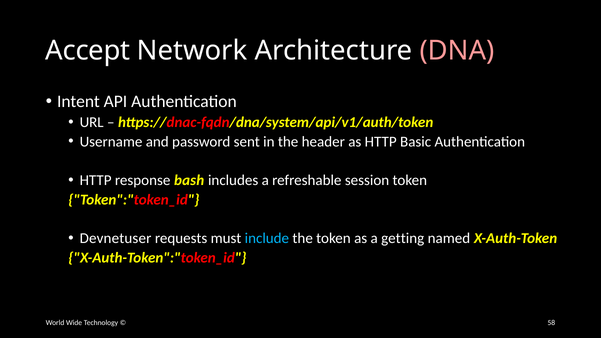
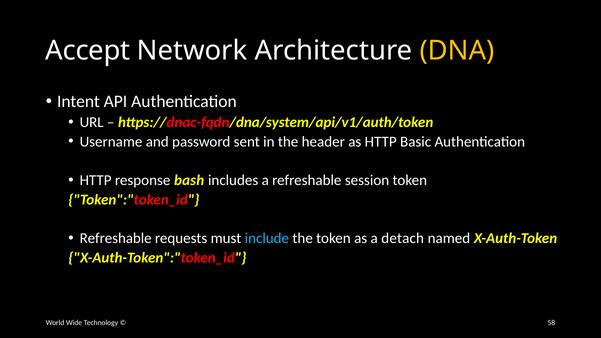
DNA colour: pink -> yellow
Devnetuser at (116, 238): Devnetuser -> Refreshable
getting: getting -> detach
